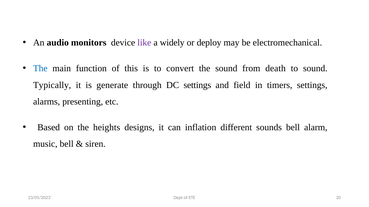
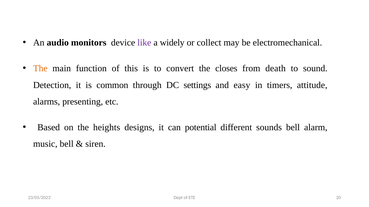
deploy: deploy -> collect
The at (40, 69) colour: blue -> orange
the sound: sound -> closes
Typically: Typically -> Detection
generate: generate -> common
field: field -> easy
timers settings: settings -> attitude
inflation: inflation -> potential
